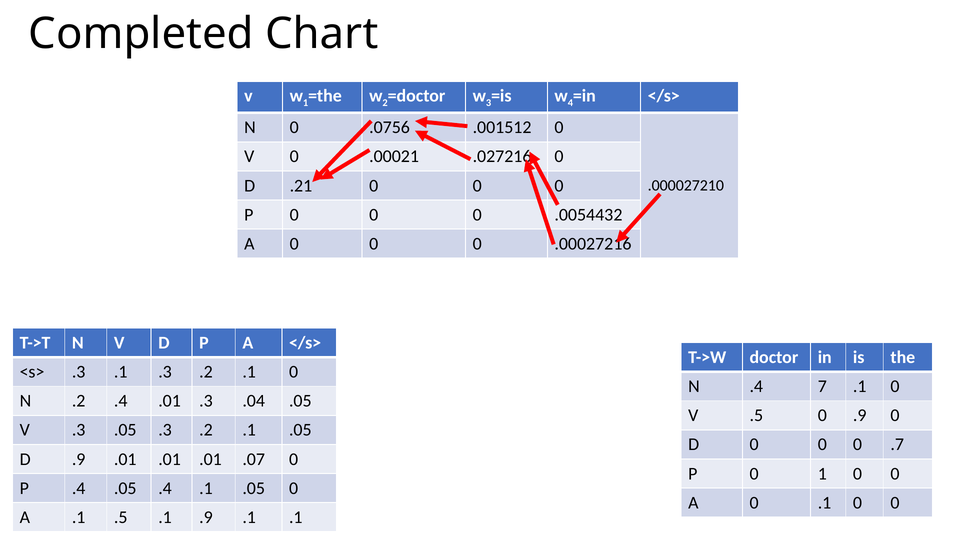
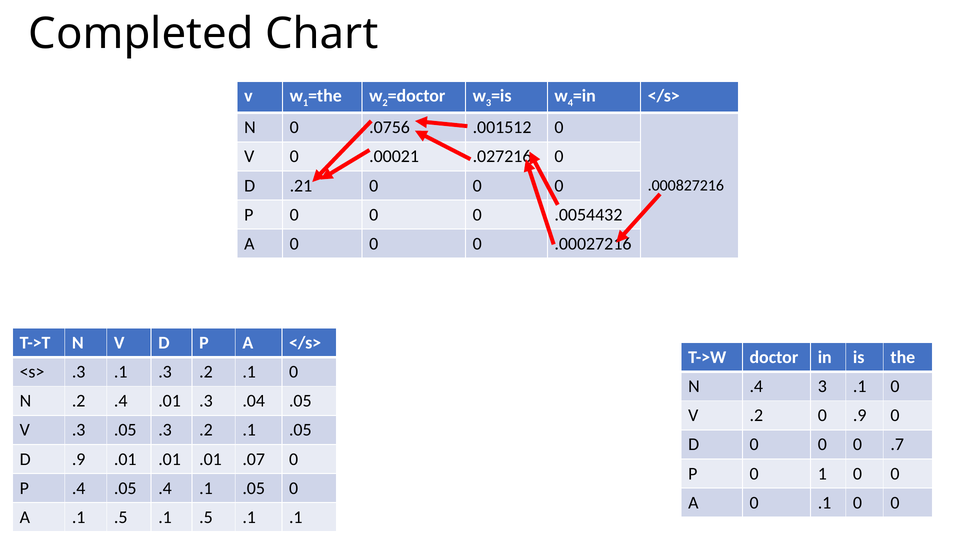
.000027210: .000027210 -> .000827216
.4 7: 7 -> 3
V .5: .5 -> .2
.5 .1 .9: .9 -> .5
